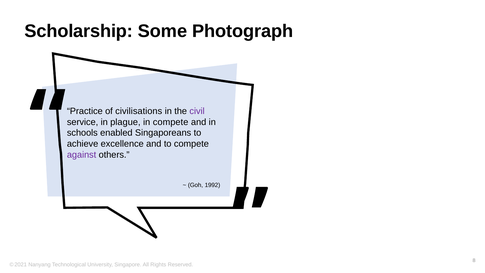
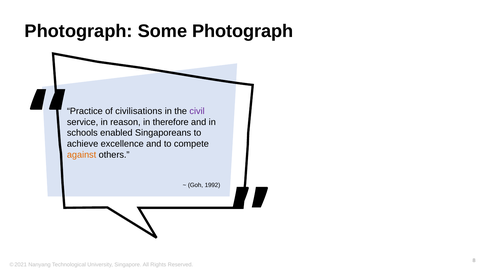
Scholarship at (79, 31): Scholarship -> Photograph
plague: plague -> reason
in compete: compete -> therefore
against colour: purple -> orange
